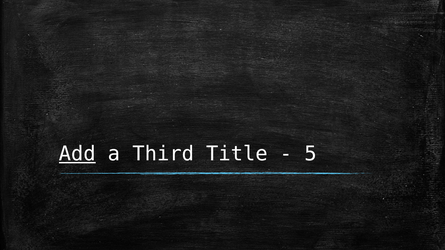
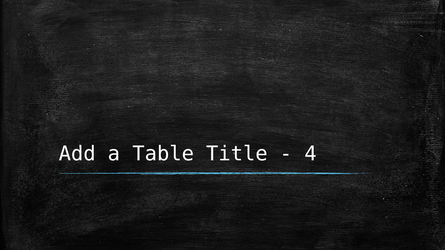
Add underline: present -> none
Third: Third -> Table
5: 5 -> 4
